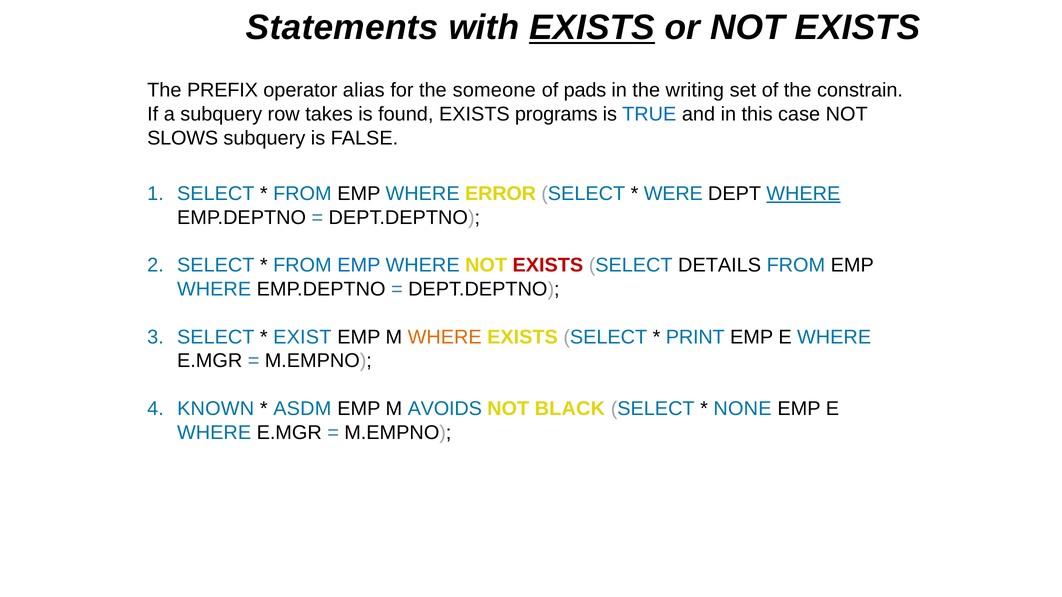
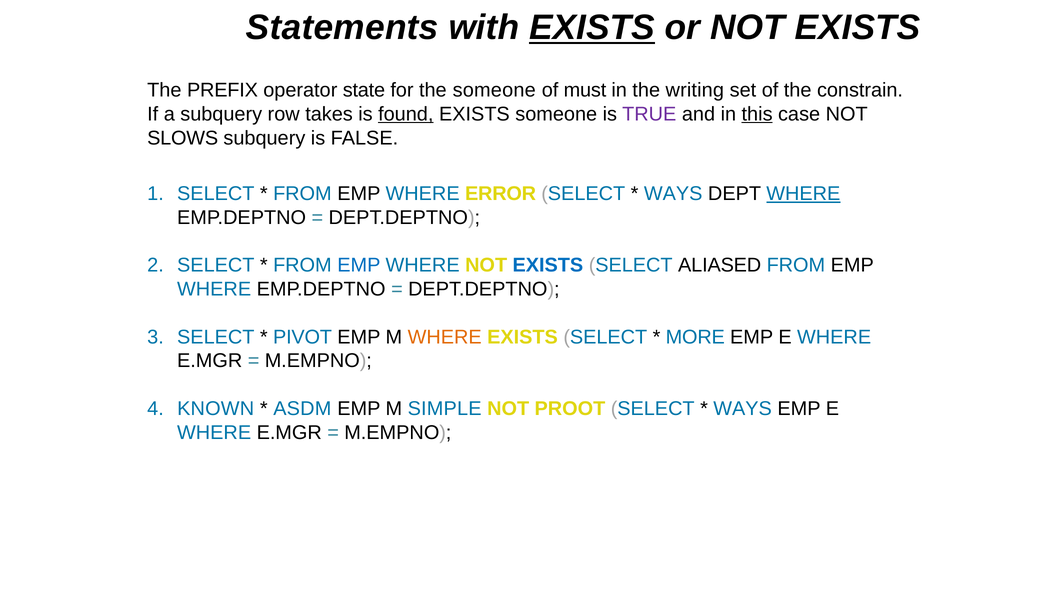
alias: alias -> state
pads: pads -> must
found underline: none -> present
EXISTS programs: programs -> someone
TRUE colour: blue -> purple
this underline: none -> present
WERE at (673, 194): WERE -> WAYS
EXISTS at (548, 266) colour: red -> blue
DETAILS: DETAILS -> ALIASED
EXIST: EXIST -> PIVOT
PRINT: PRINT -> MORE
AVOIDS: AVOIDS -> SIMPLE
BLACK: BLACK -> PROOT
NONE at (743, 409): NONE -> WAYS
